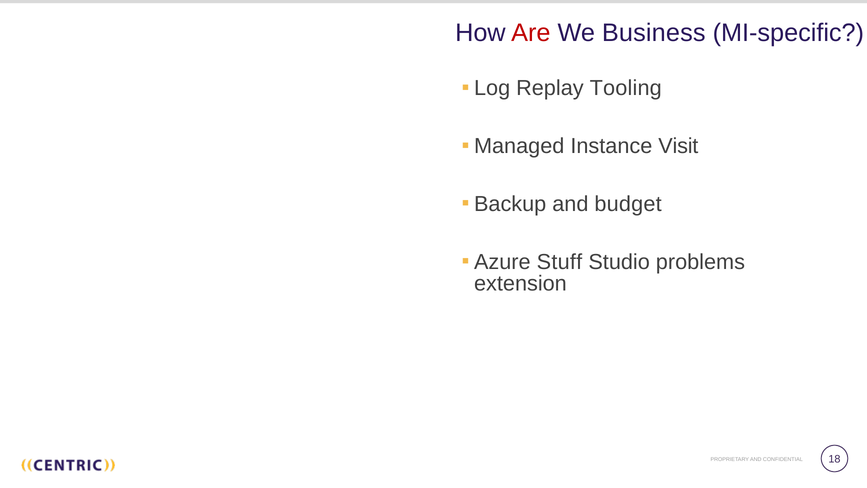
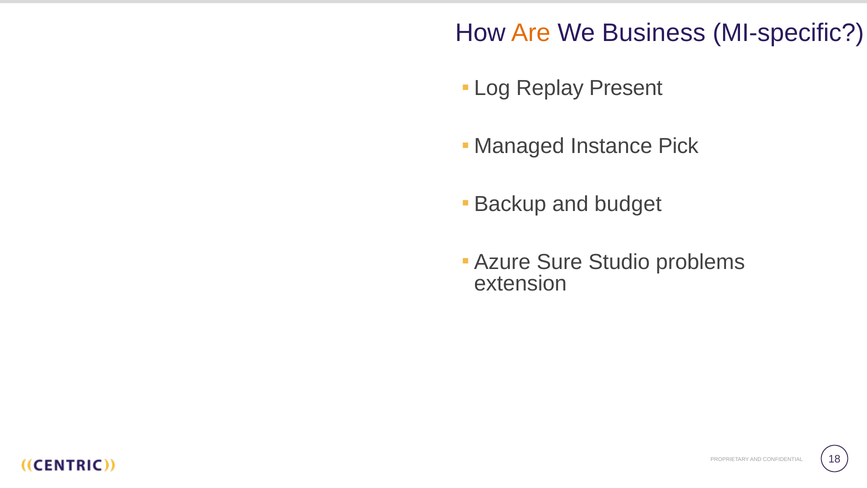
Are colour: red -> orange
Tooling: Tooling -> Present
Visit: Visit -> Pick
Stuff: Stuff -> Sure
